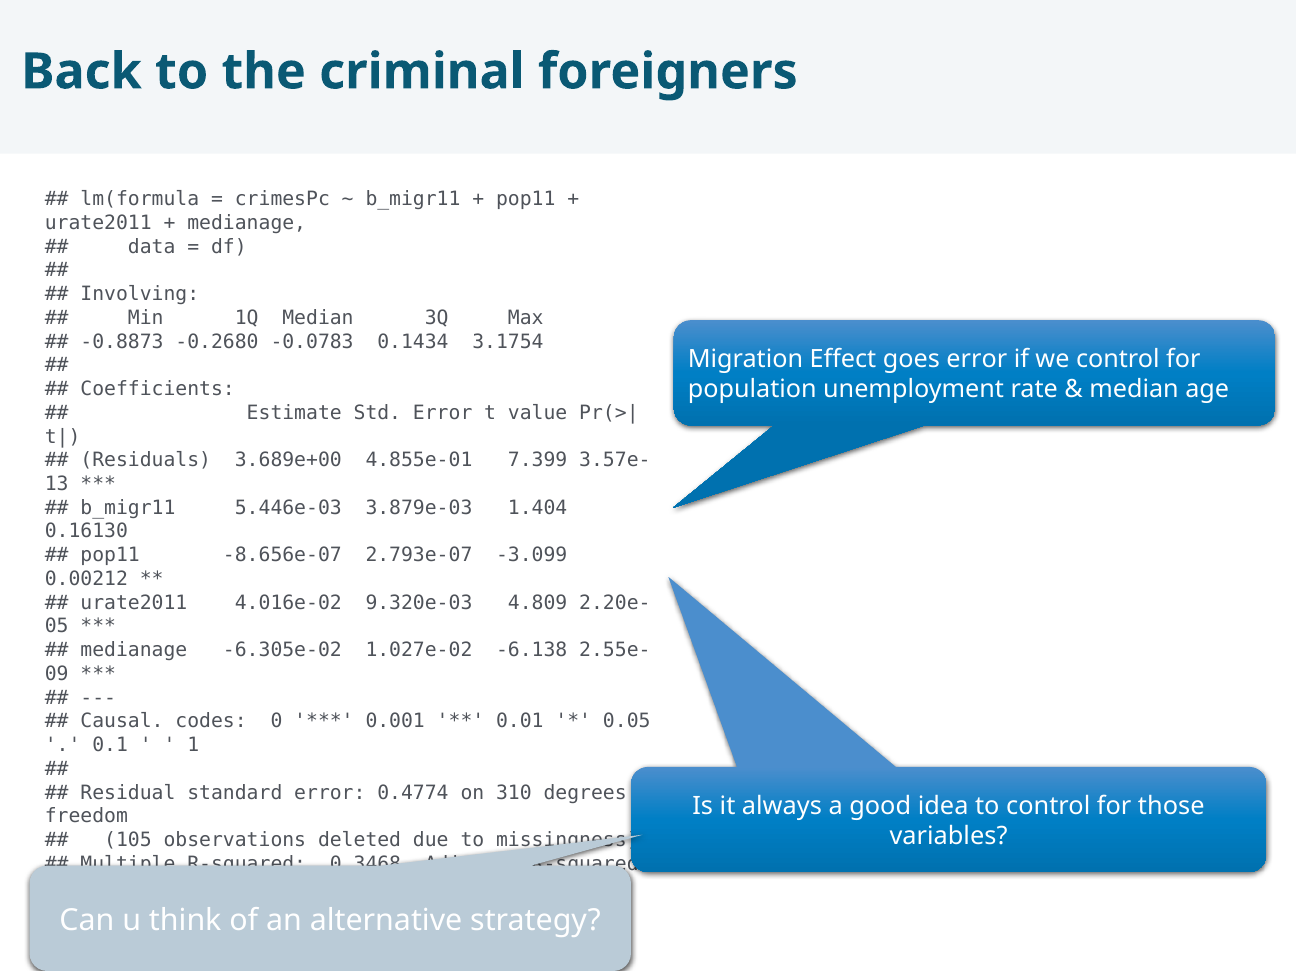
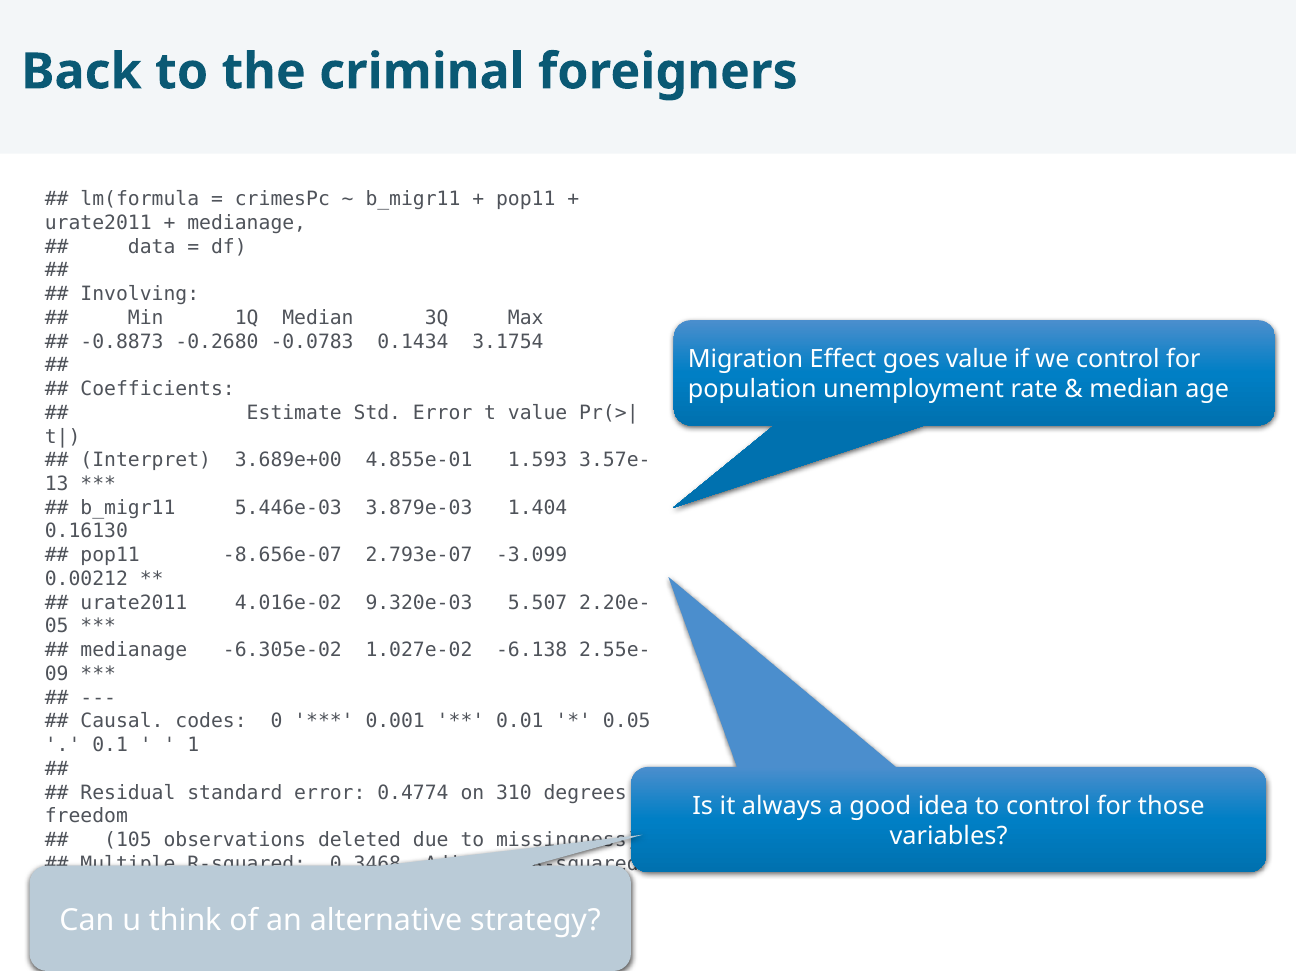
goes error: error -> value
Residuals: Residuals -> Interpret
7.399: 7.399 -> 1.593
4.809: 4.809 -> 5.507
